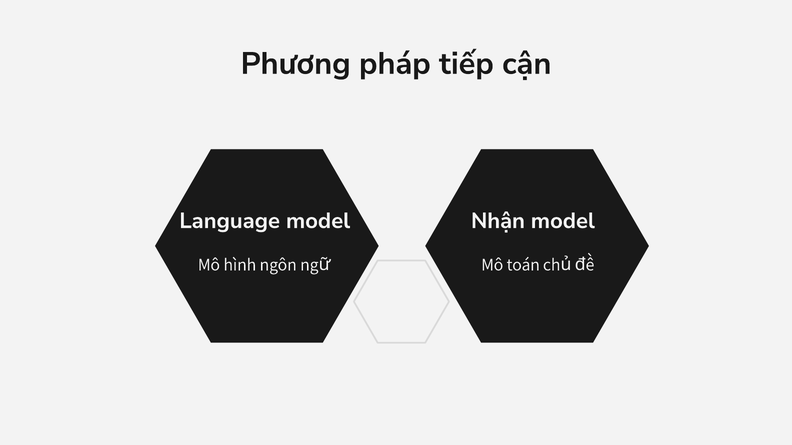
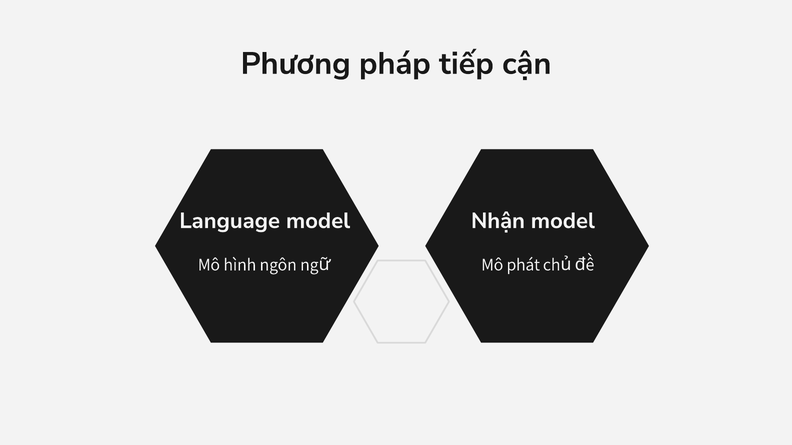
toán: toán -> phát
